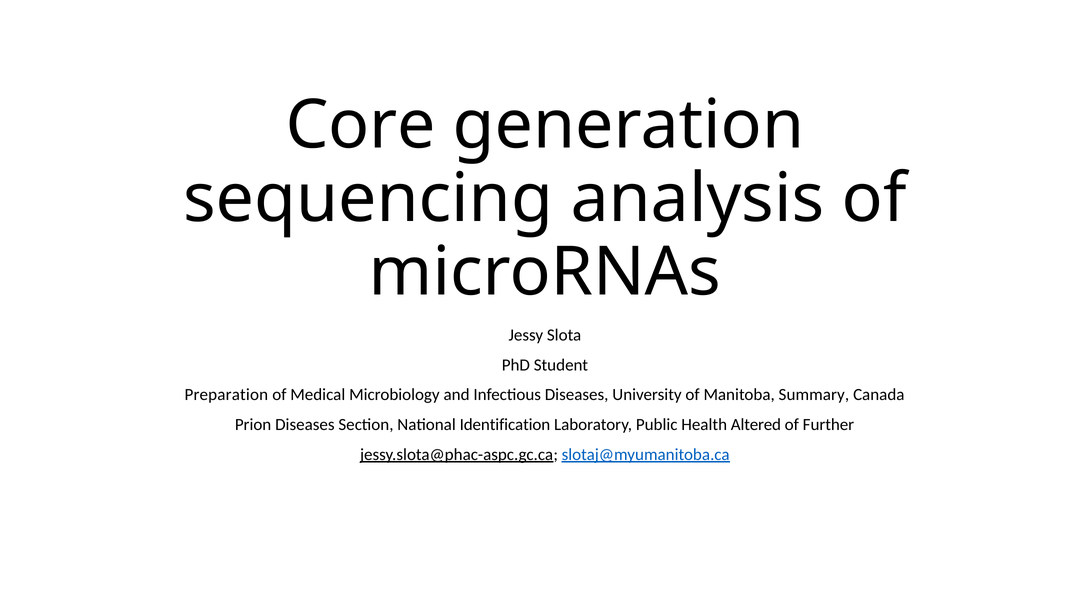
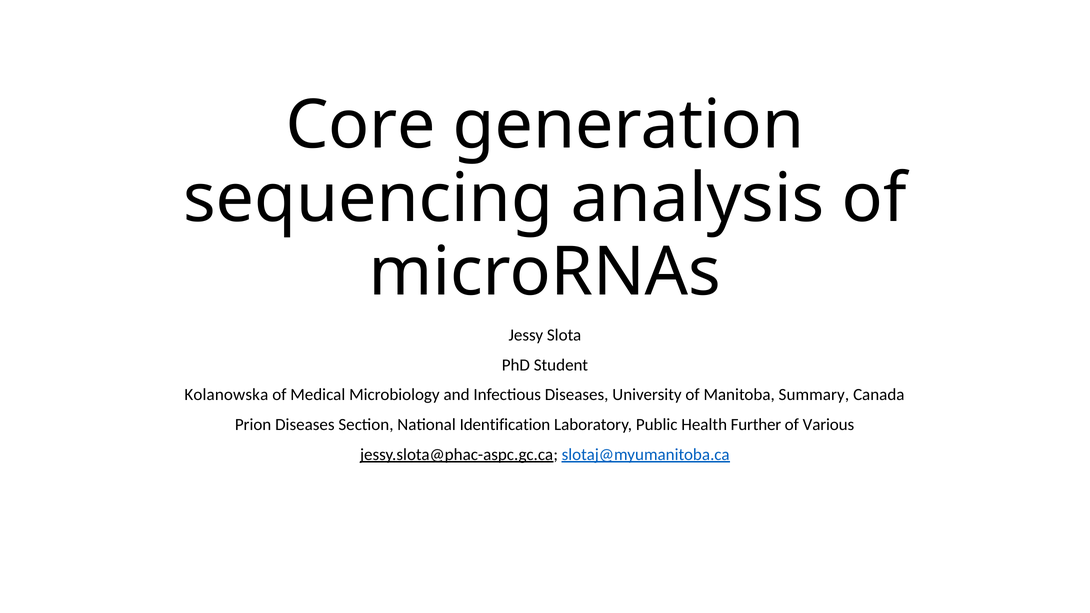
Preparation: Preparation -> Kolanowska
Altered: Altered -> Further
Further: Further -> Various
